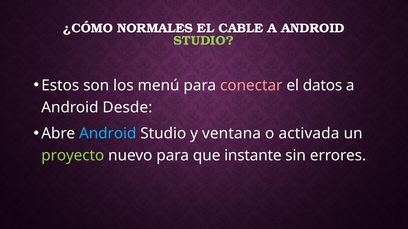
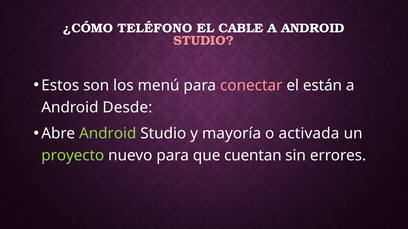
NORMALES: NORMALES -> TELÉFONO
STUDIO at (204, 41) colour: light green -> pink
datos: datos -> están
Android at (108, 134) colour: light blue -> light green
ventana: ventana -> mayoría
instante: instante -> cuentan
